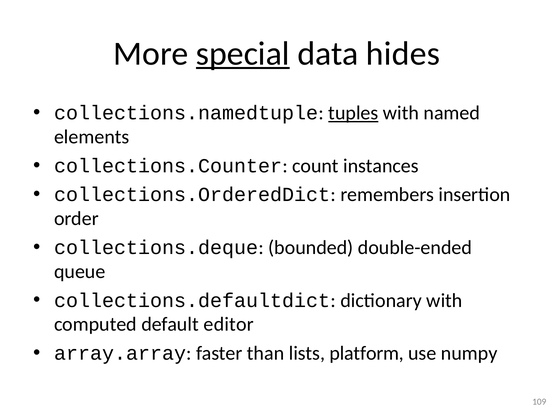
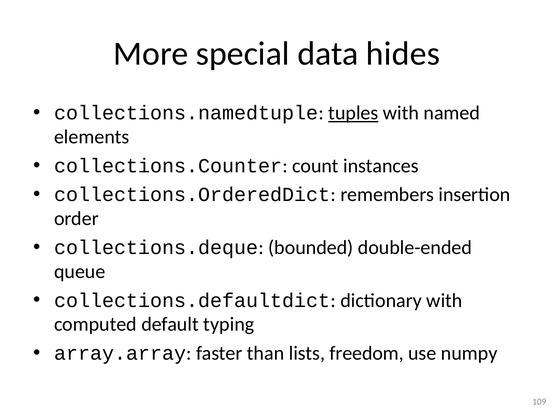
special underline: present -> none
editor: editor -> typing
platform: platform -> freedom
